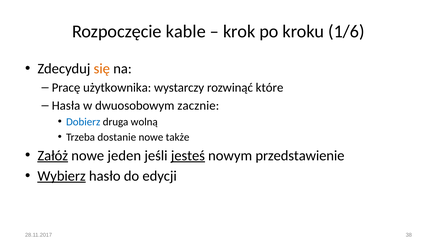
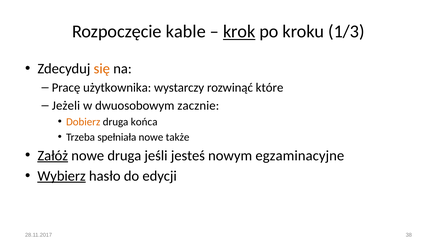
krok underline: none -> present
1/6: 1/6 -> 1/3
Hasła: Hasła -> Jeżeli
Dobierz colour: blue -> orange
wolną: wolną -> końca
dostanie: dostanie -> spełniała
nowe jeden: jeden -> druga
jesteś underline: present -> none
przedstawienie: przedstawienie -> egzaminacyjne
